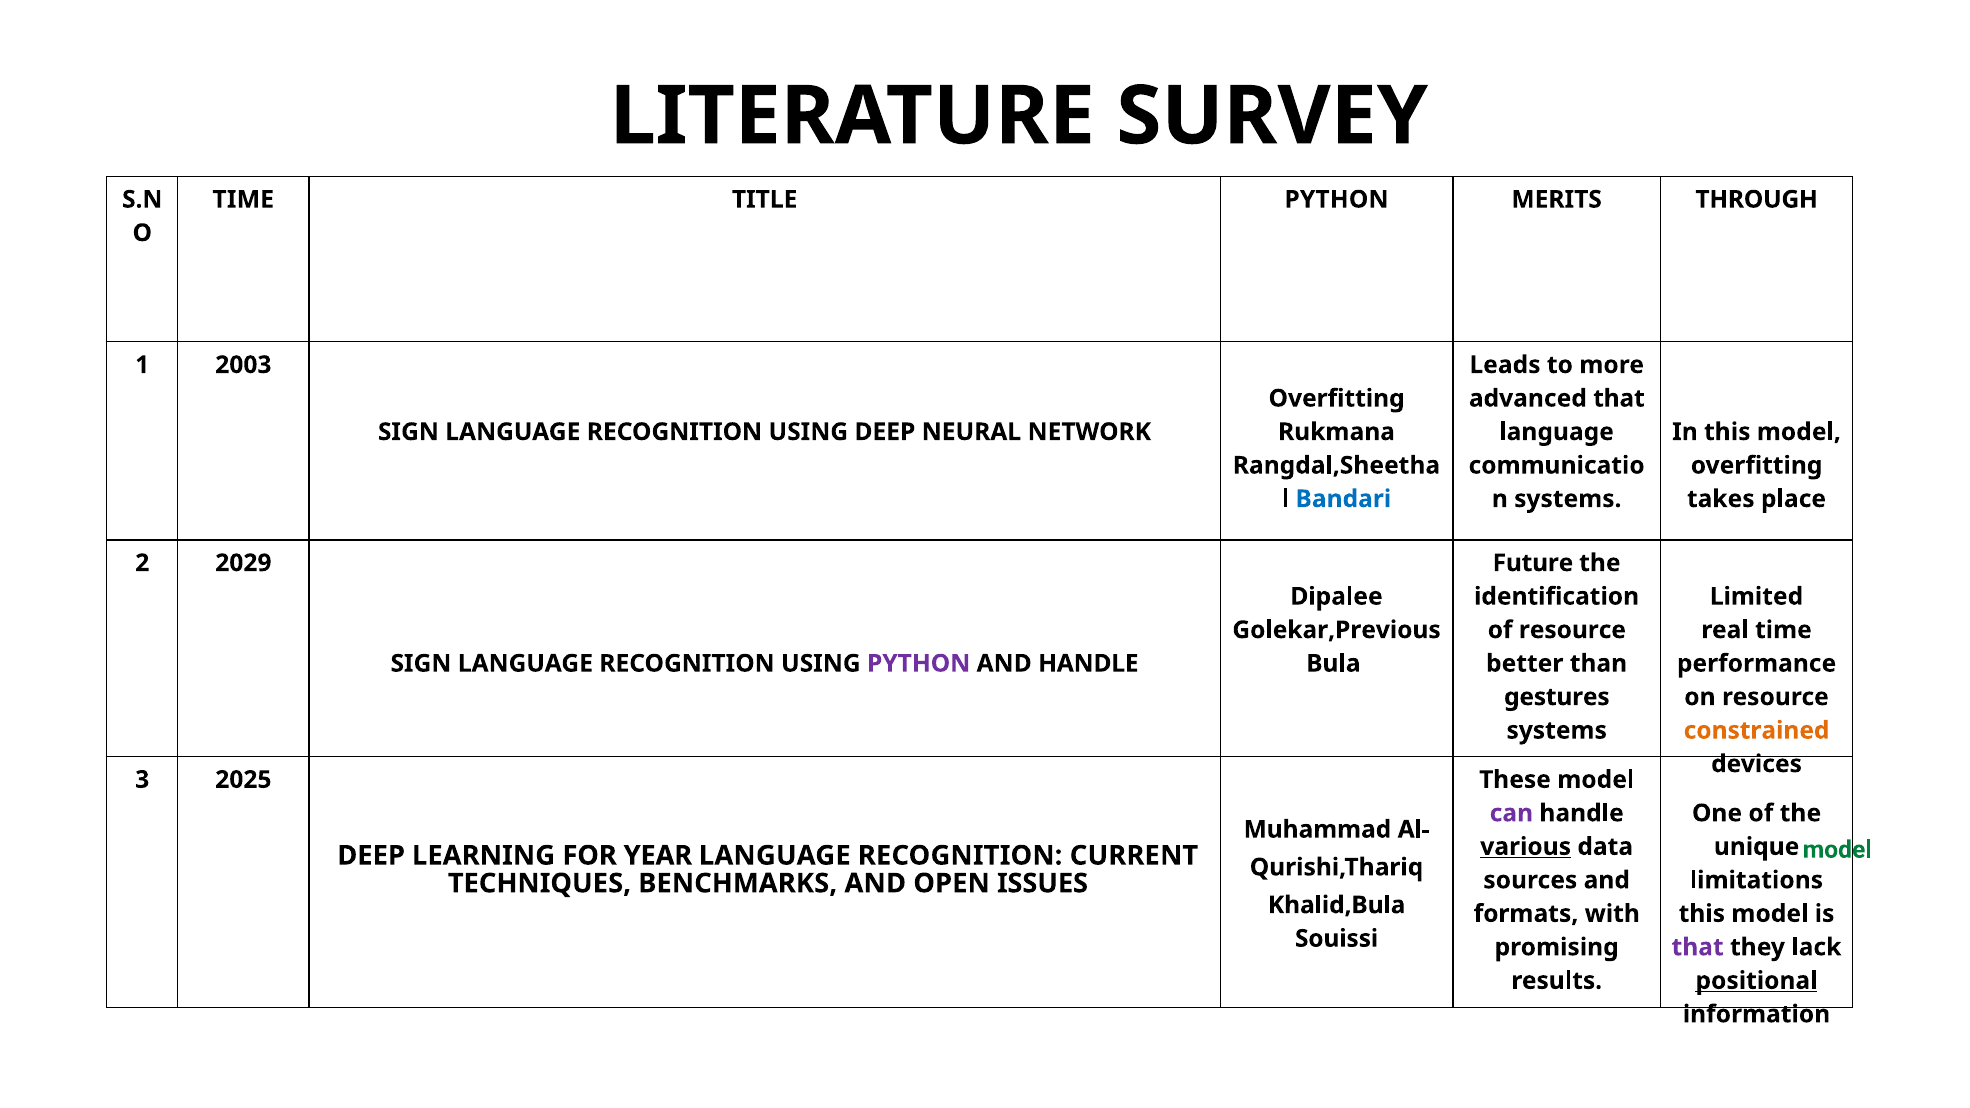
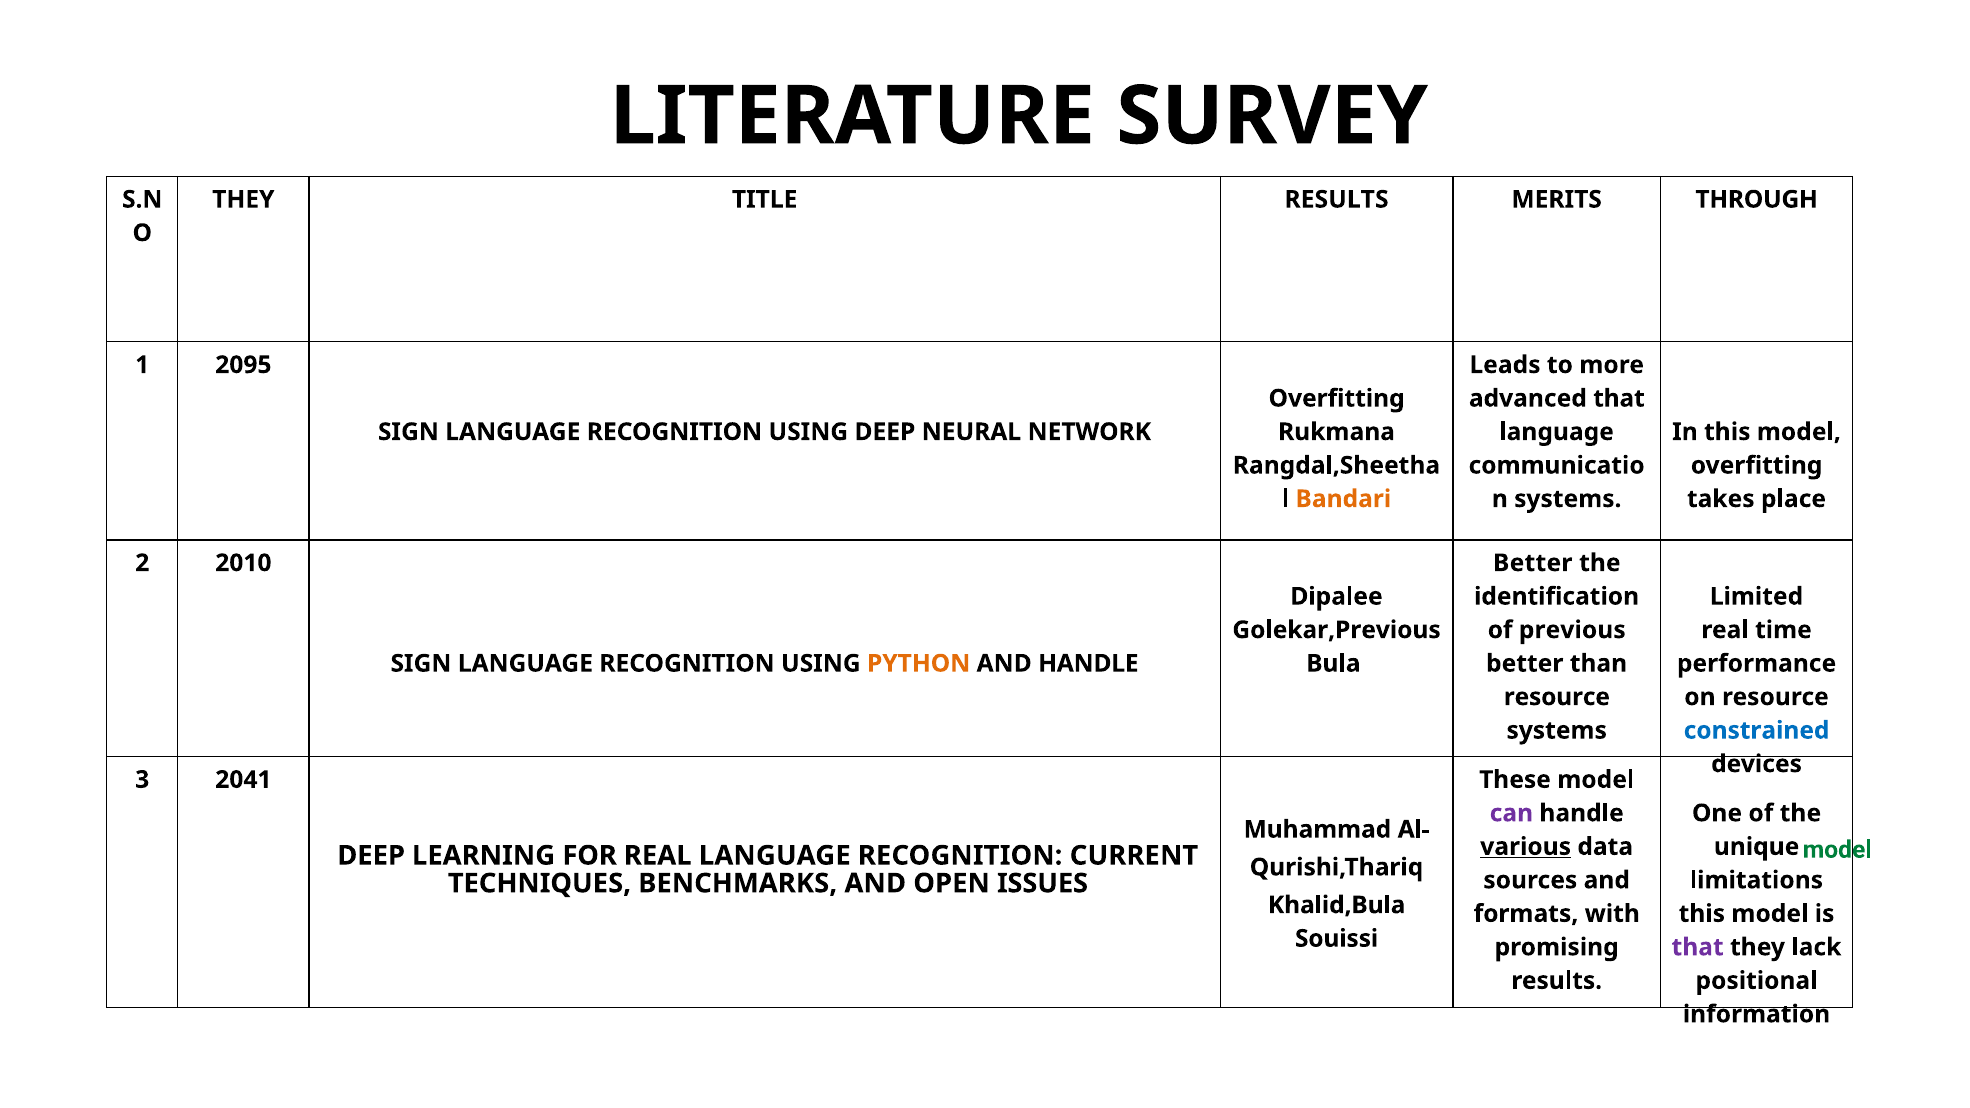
TIME at (243, 199): TIME -> THEY
TITLE PYTHON: PYTHON -> RESULTS
2003: 2003 -> 2095
Bandari colour: blue -> orange
2029: 2029 -> 2010
Future at (1533, 563): Future -> Better
of resource: resource -> previous
PYTHON at (919, 664) colour: purple -> orange
gestures at (1557, 697): gestures -> resource
constrained at (1757, 731) colour: orange -> blue
2025: 2025 -> 2041
FOR YEAR: YEAR -> REAL
positional at (1756, 981) underline: present -> none
